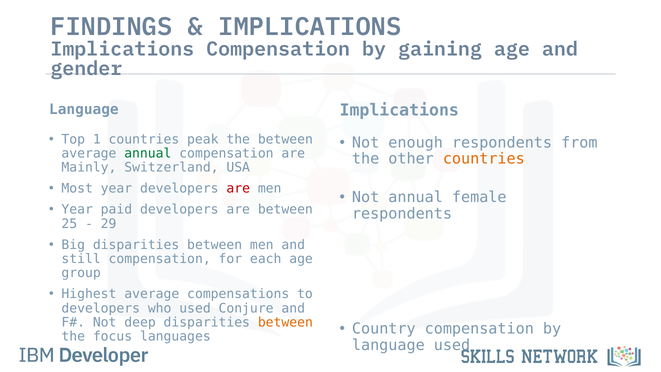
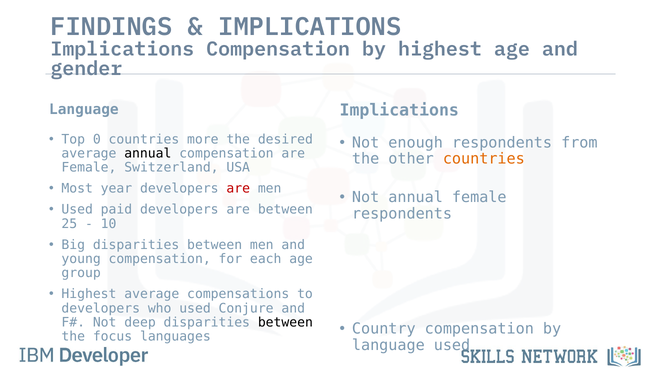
by gaining: gaining -> highest
1: 1 -> 0
peak: peak -> more
the between: between -> desired
annual at (148, 153) colour: green -> black
Mainly at (89, 167): Mainly -> Female
Year at (77, 209): Year -> Used
29: 29 -> 10
still: still -> young
between at (285, 322) colour: orange -> black
